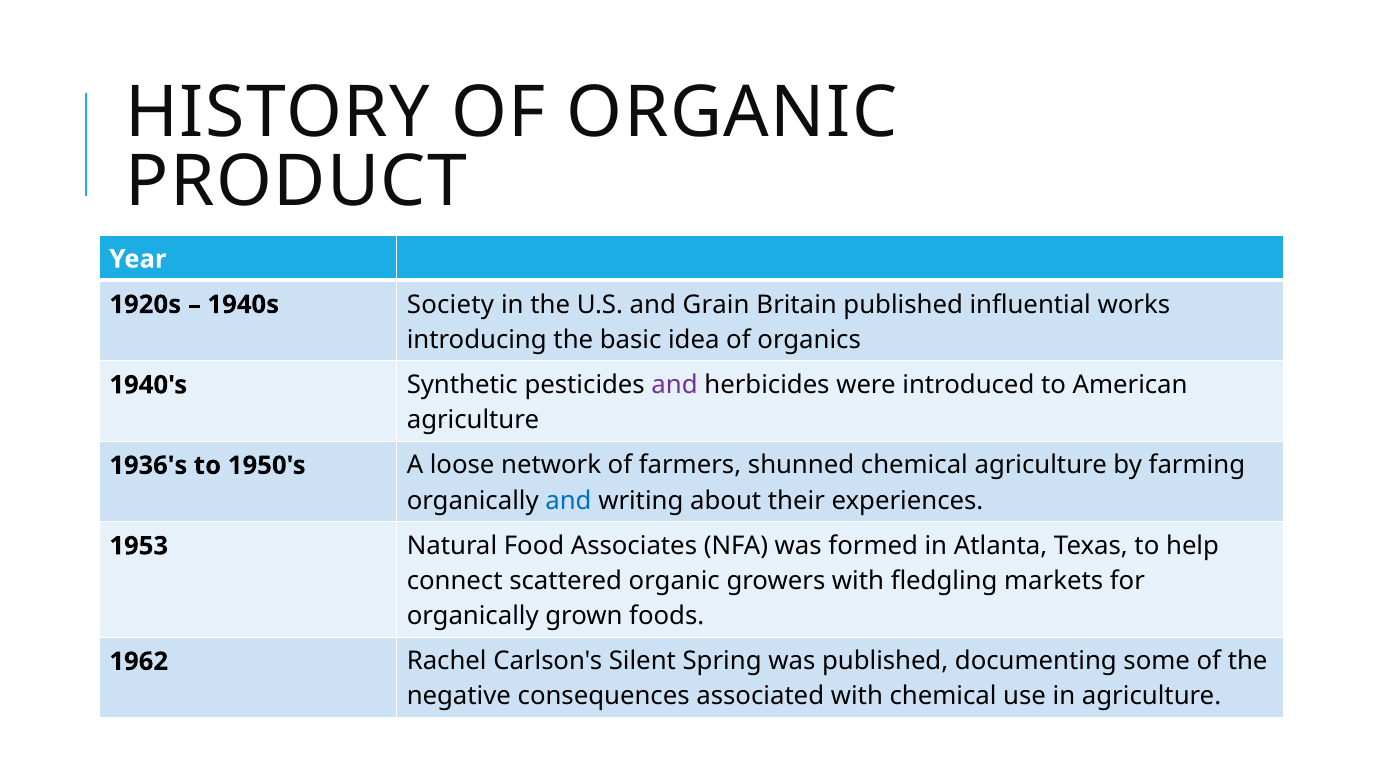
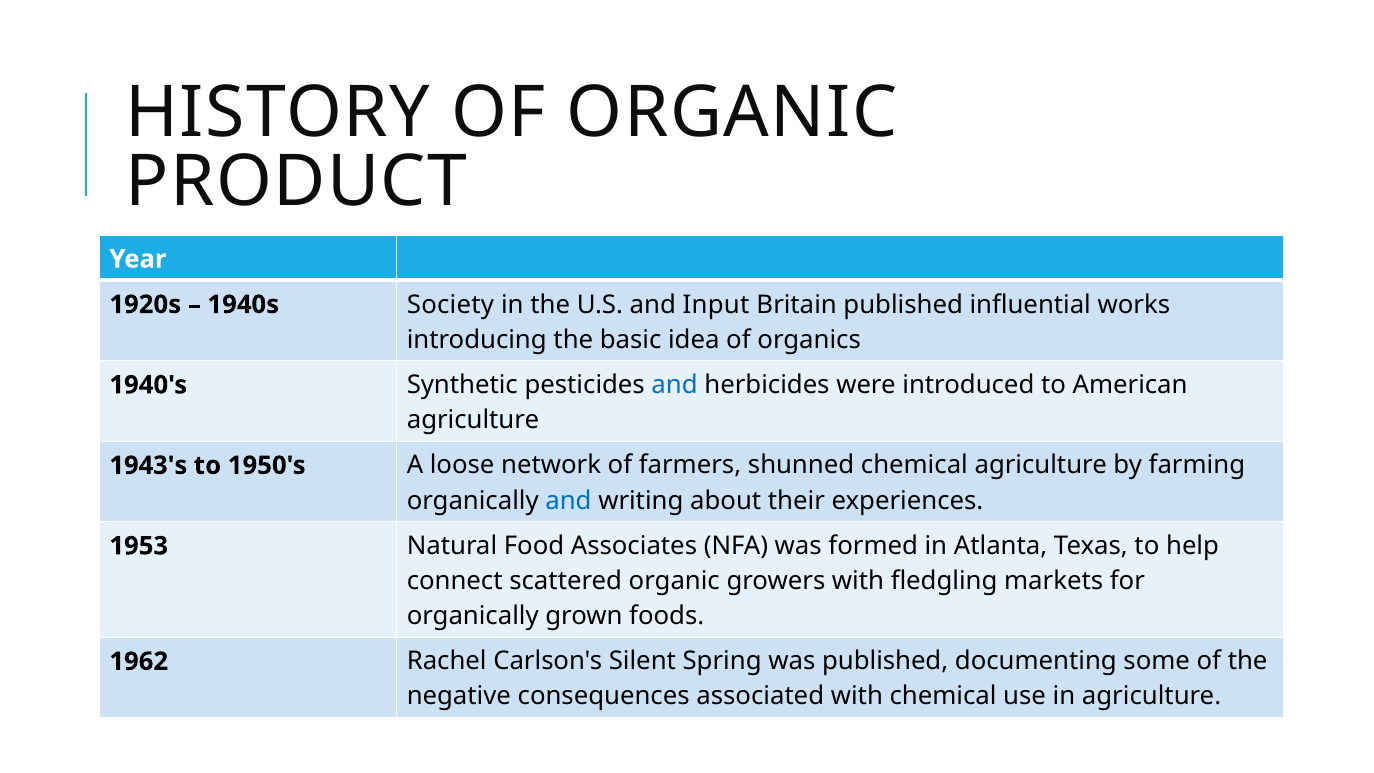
Grain: Grain -> Input
and at (675, 385) colour: purple -> blue
1936's: 1936's -> 1943's
